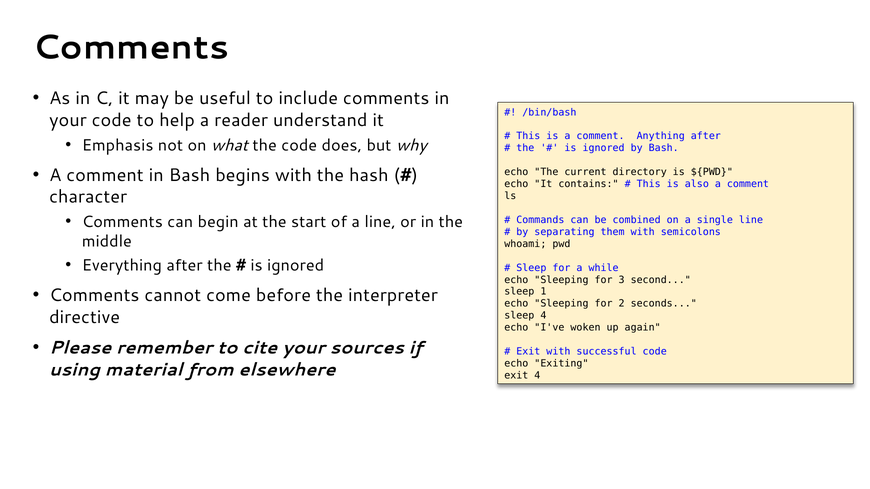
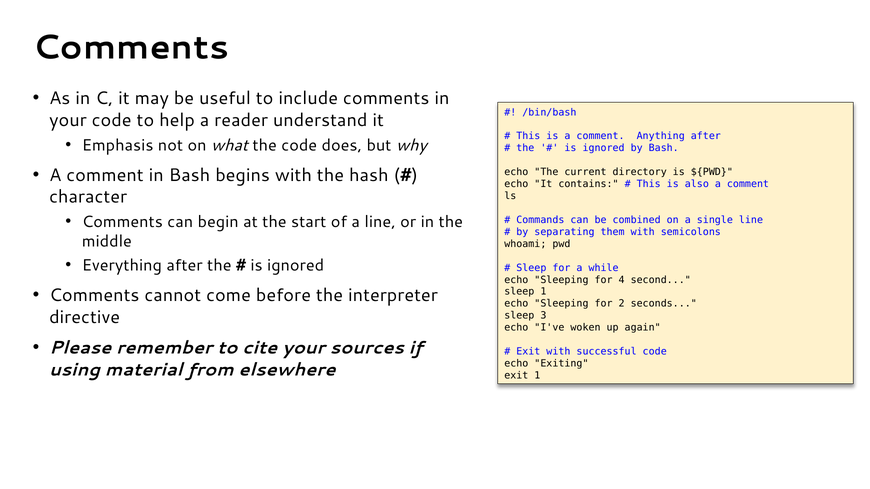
3: 3 -> 4
sleep 4: 4 -> 3
exit 4: 4 -> 1
